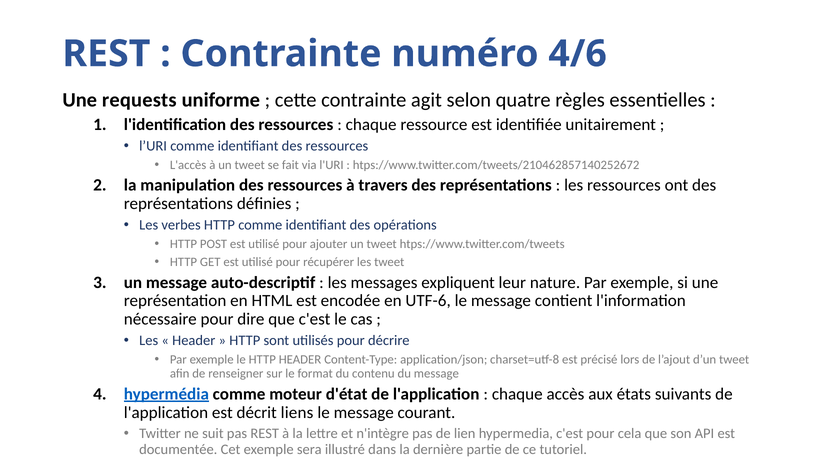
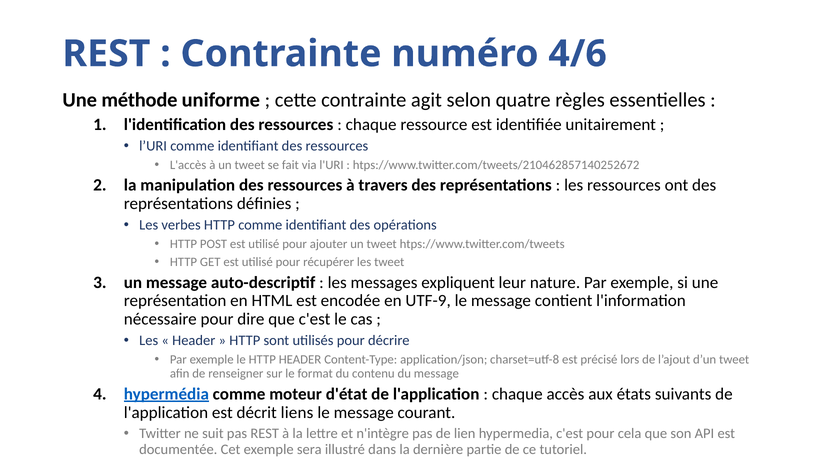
requests: requests -> méthode
UTF-6: UTF-6 -> UTF-9
